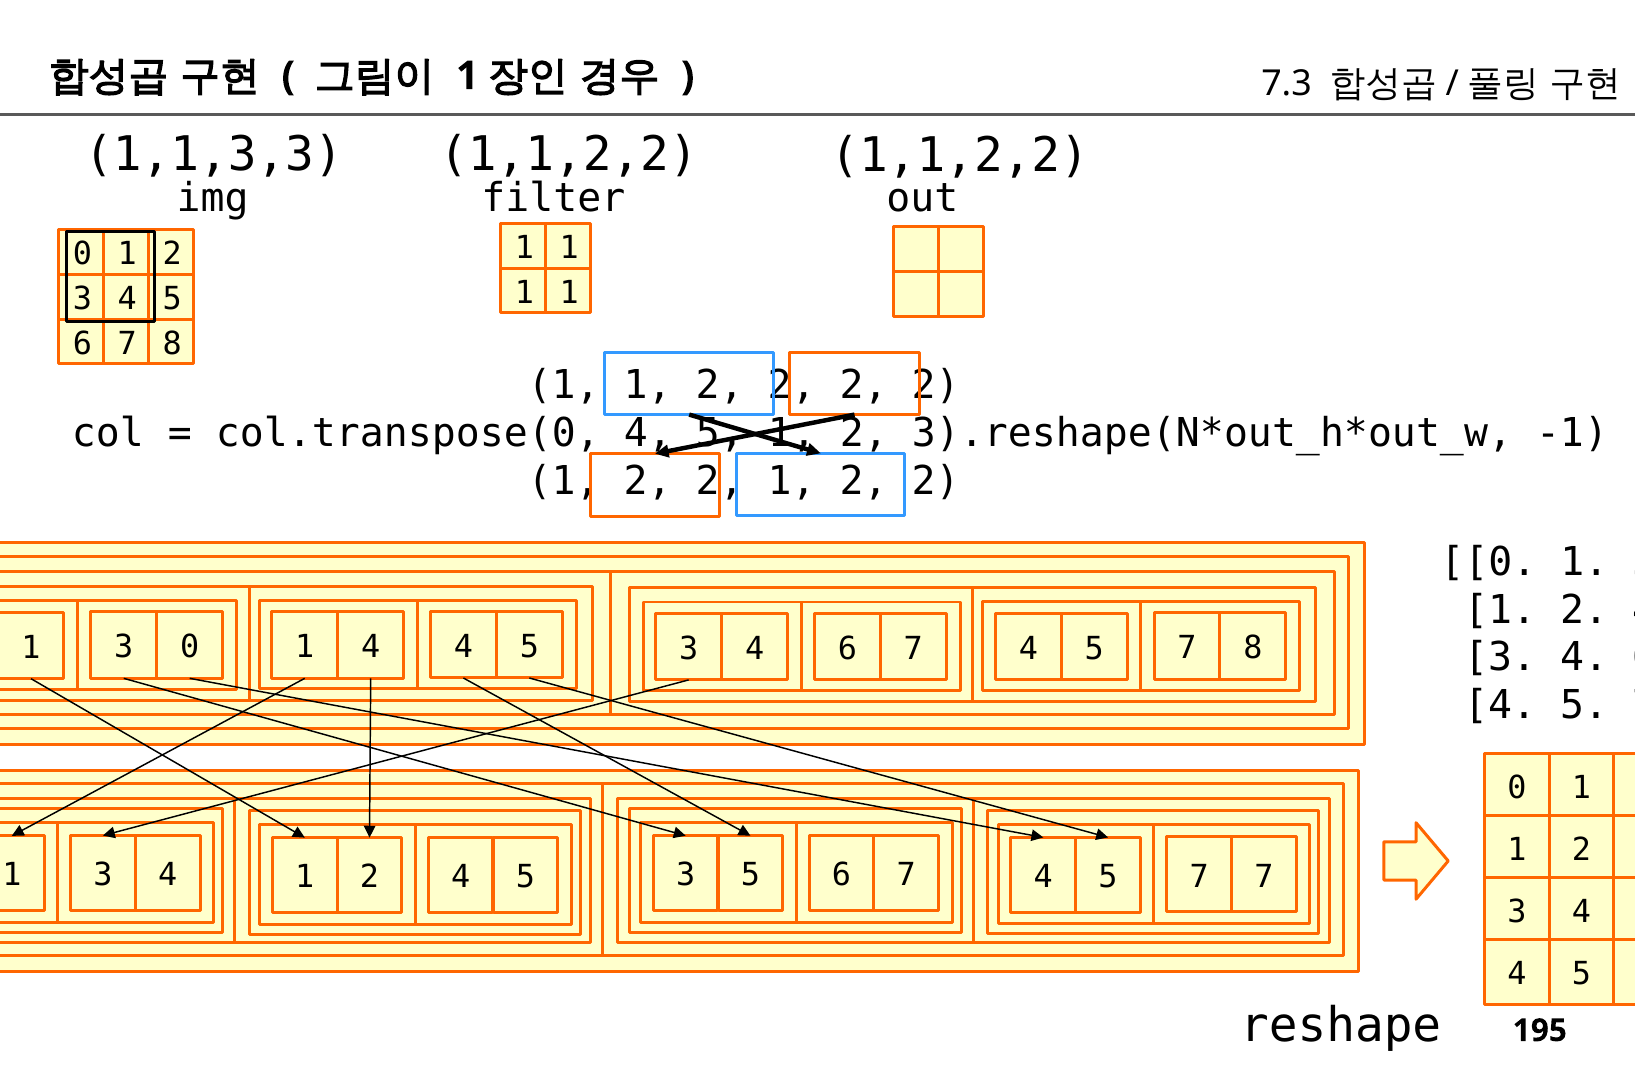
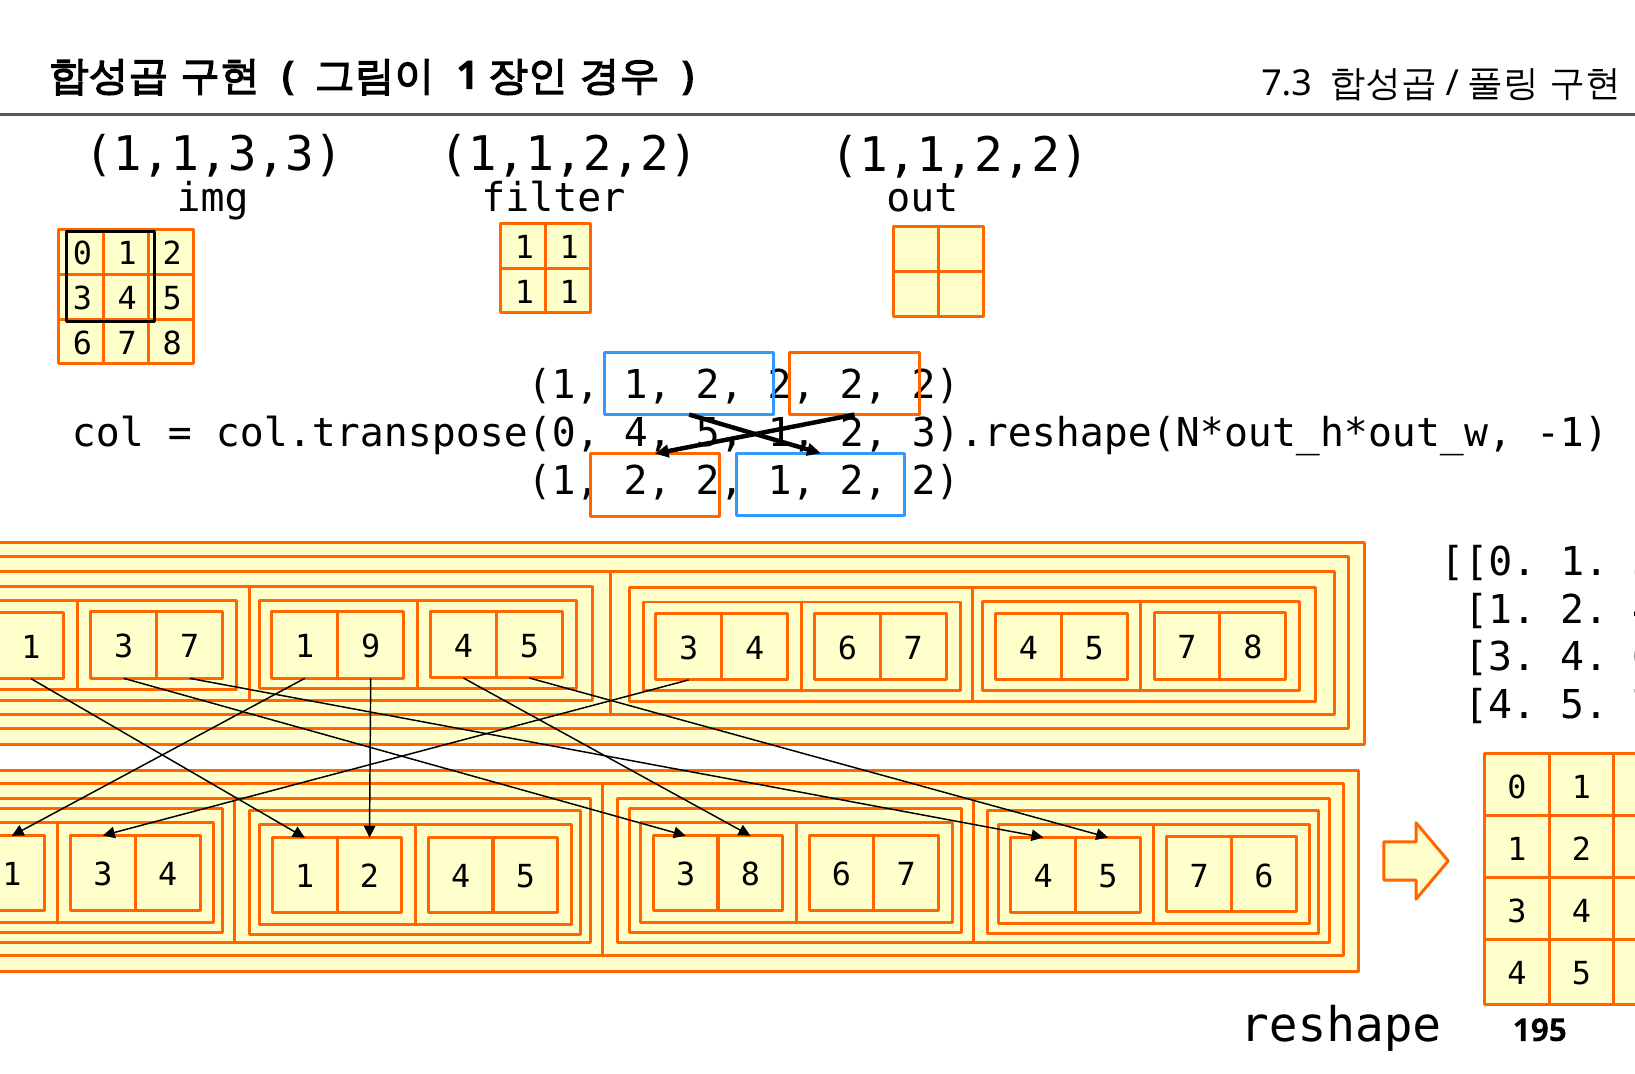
3 0: 0 -> 7
1 4: 4 -> 9
3 5: 5 -> 8
7 7: 7 -> 6
